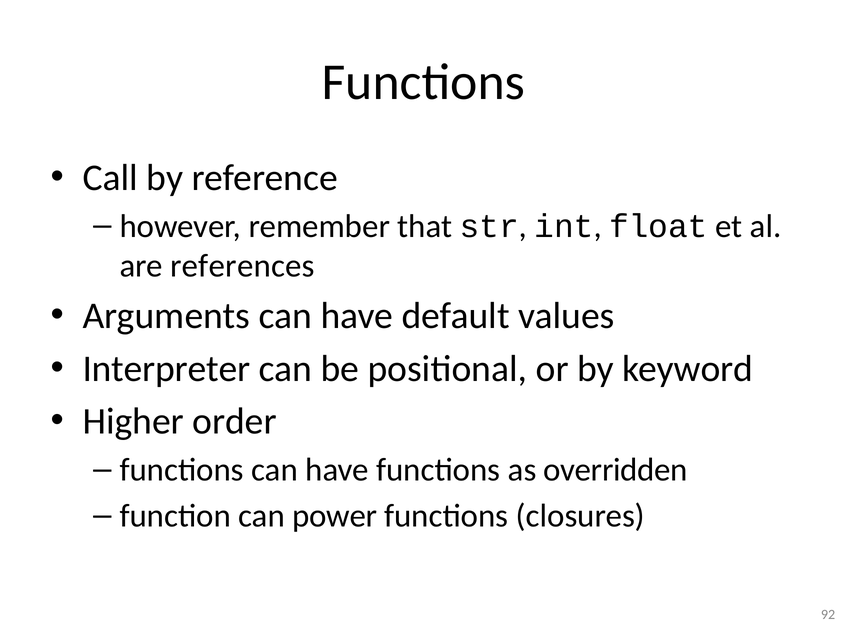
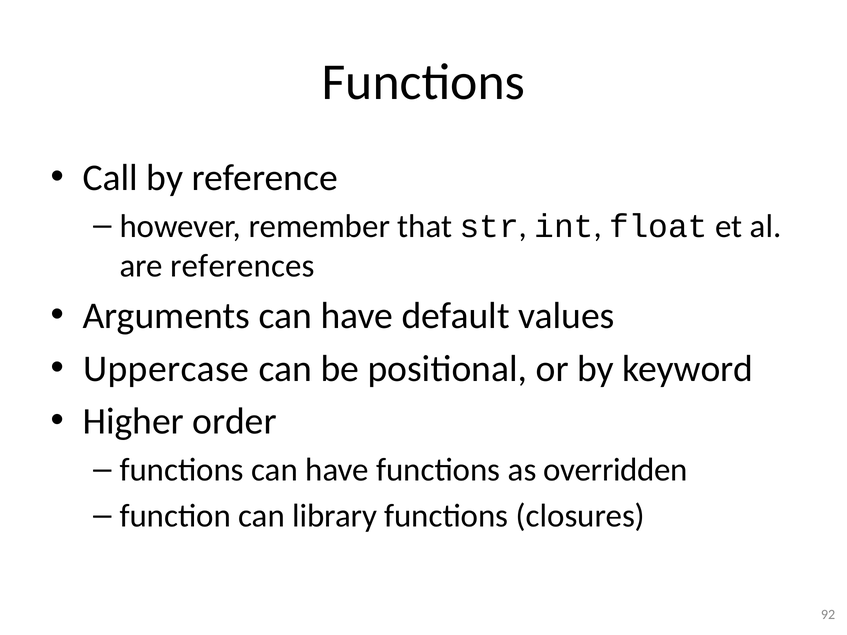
Interpreter: Interpreter -> Uppercase
power: power -> library
